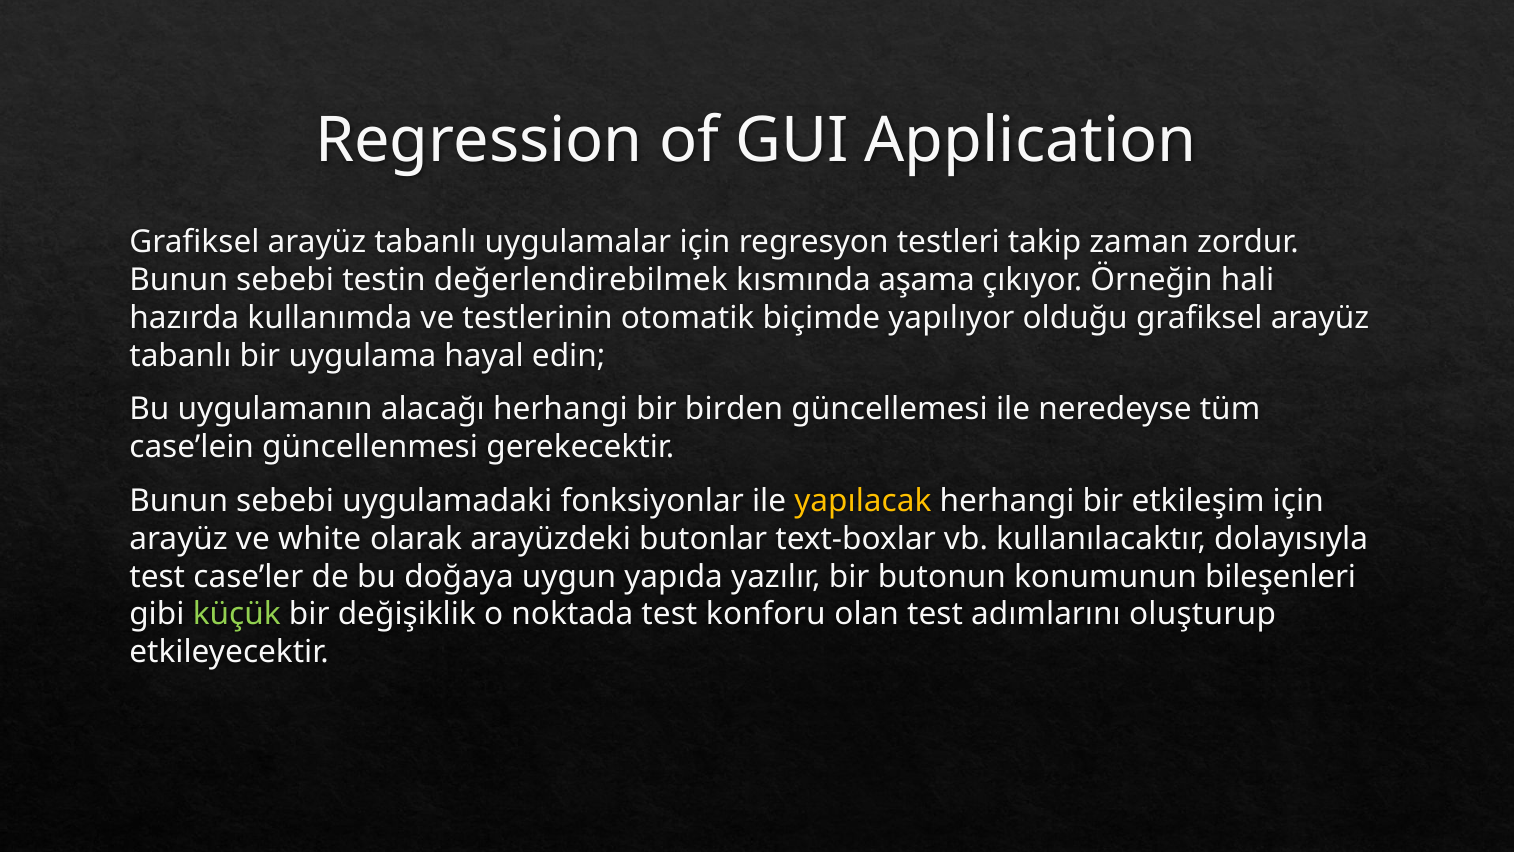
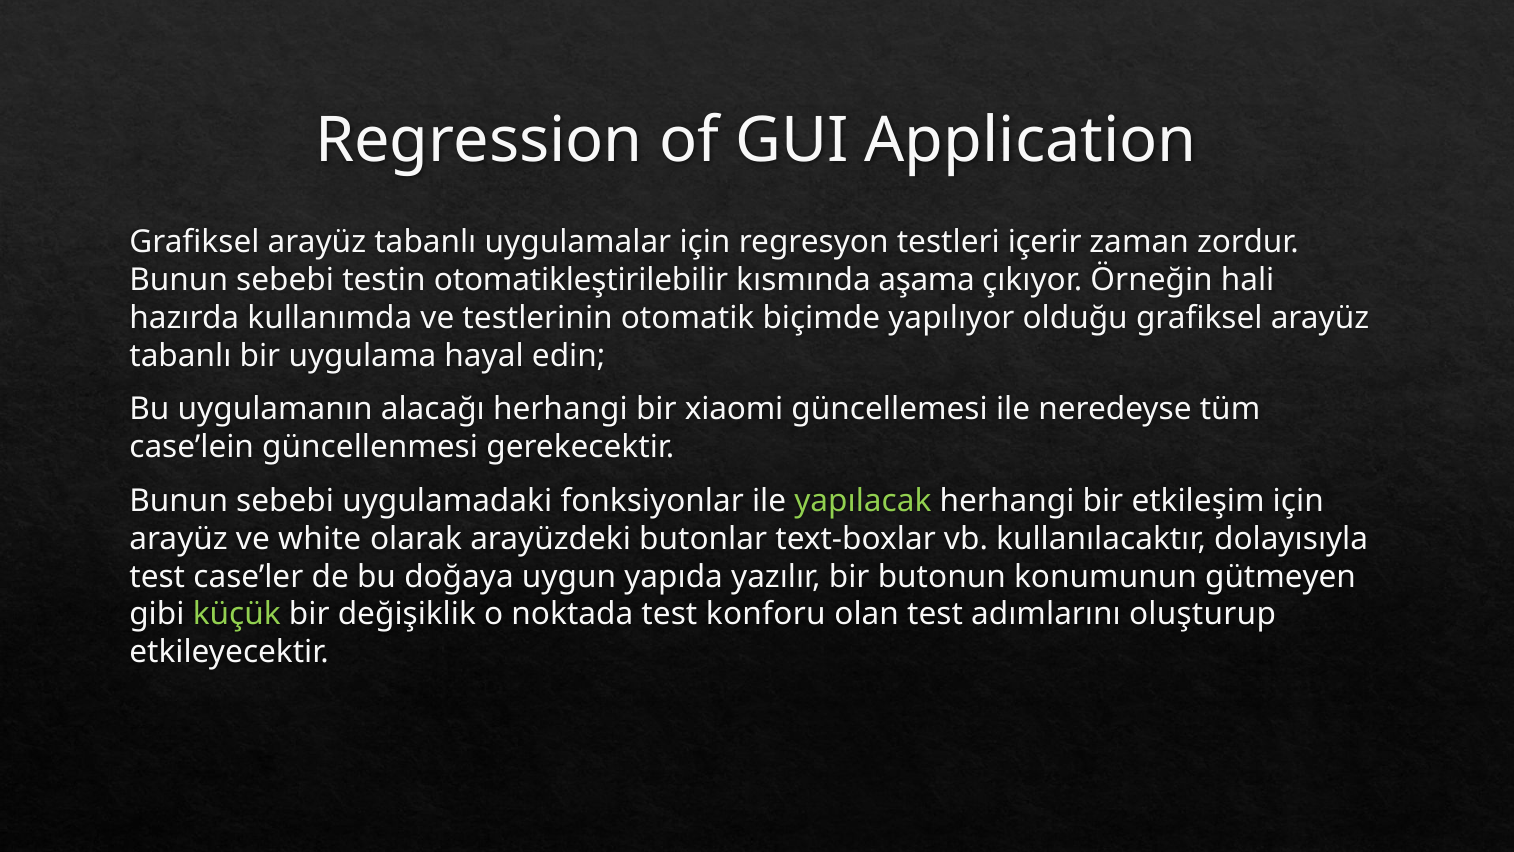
takip: takip -> içerir
değerlendirebilmek: değerlendirebilmek -> otomatikleştirilebilir
birden: birden -> xiaomi
yapılacak colour: yellow -> light green
bileşenleri: bileşenleri -> gütmeyen
